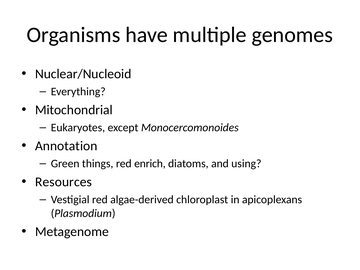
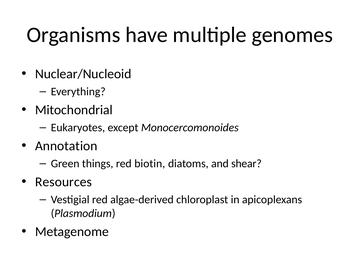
enrich: enrich -> biotin
using: using -> shear
